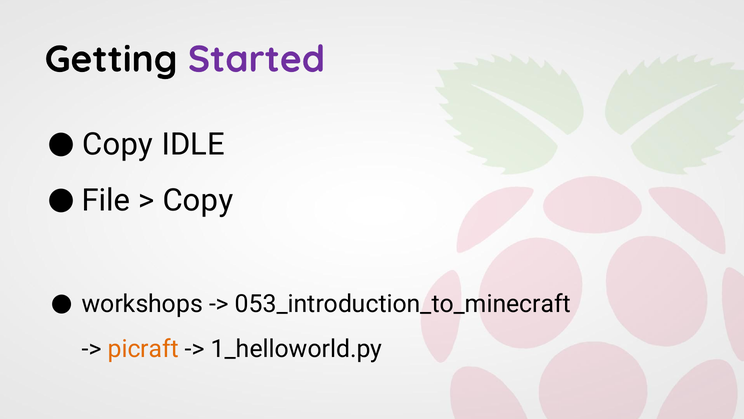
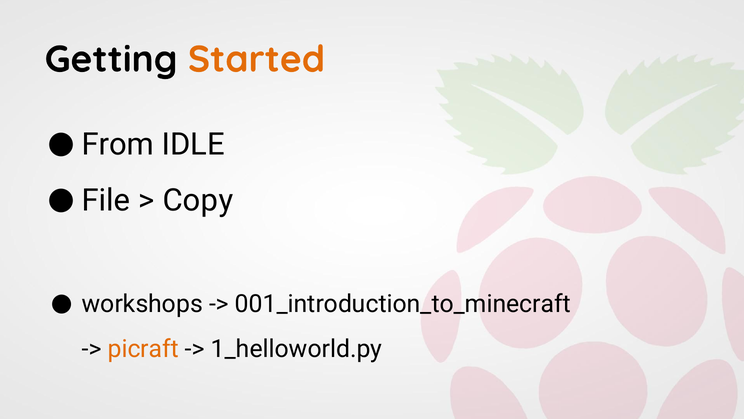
Started colour: purple -> orange
Copy at (118, 144): Copy -> From
053_introduction_to_minecraft: 053_introduction_to_minecraft -> 001_introduction_to_minecraft
